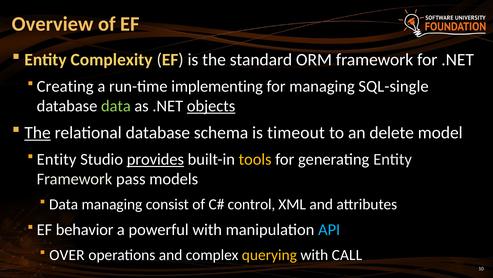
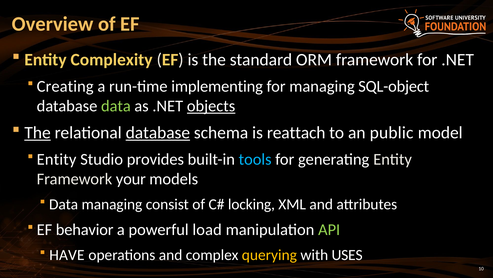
SQL-single: SQL-single -> SQL-object
database at (158, 132) underline: none -> present
timeout: timeout -> reattach
delete: delete -> public
provides underline: present -> none
tools colour: yellow -> light blue
pass: pass -> your
control: control -> locking
powerful with: with -> load
API colour: light blue -> light green
OVER: OVER -> HAVE
CALL: CALL -> USES
